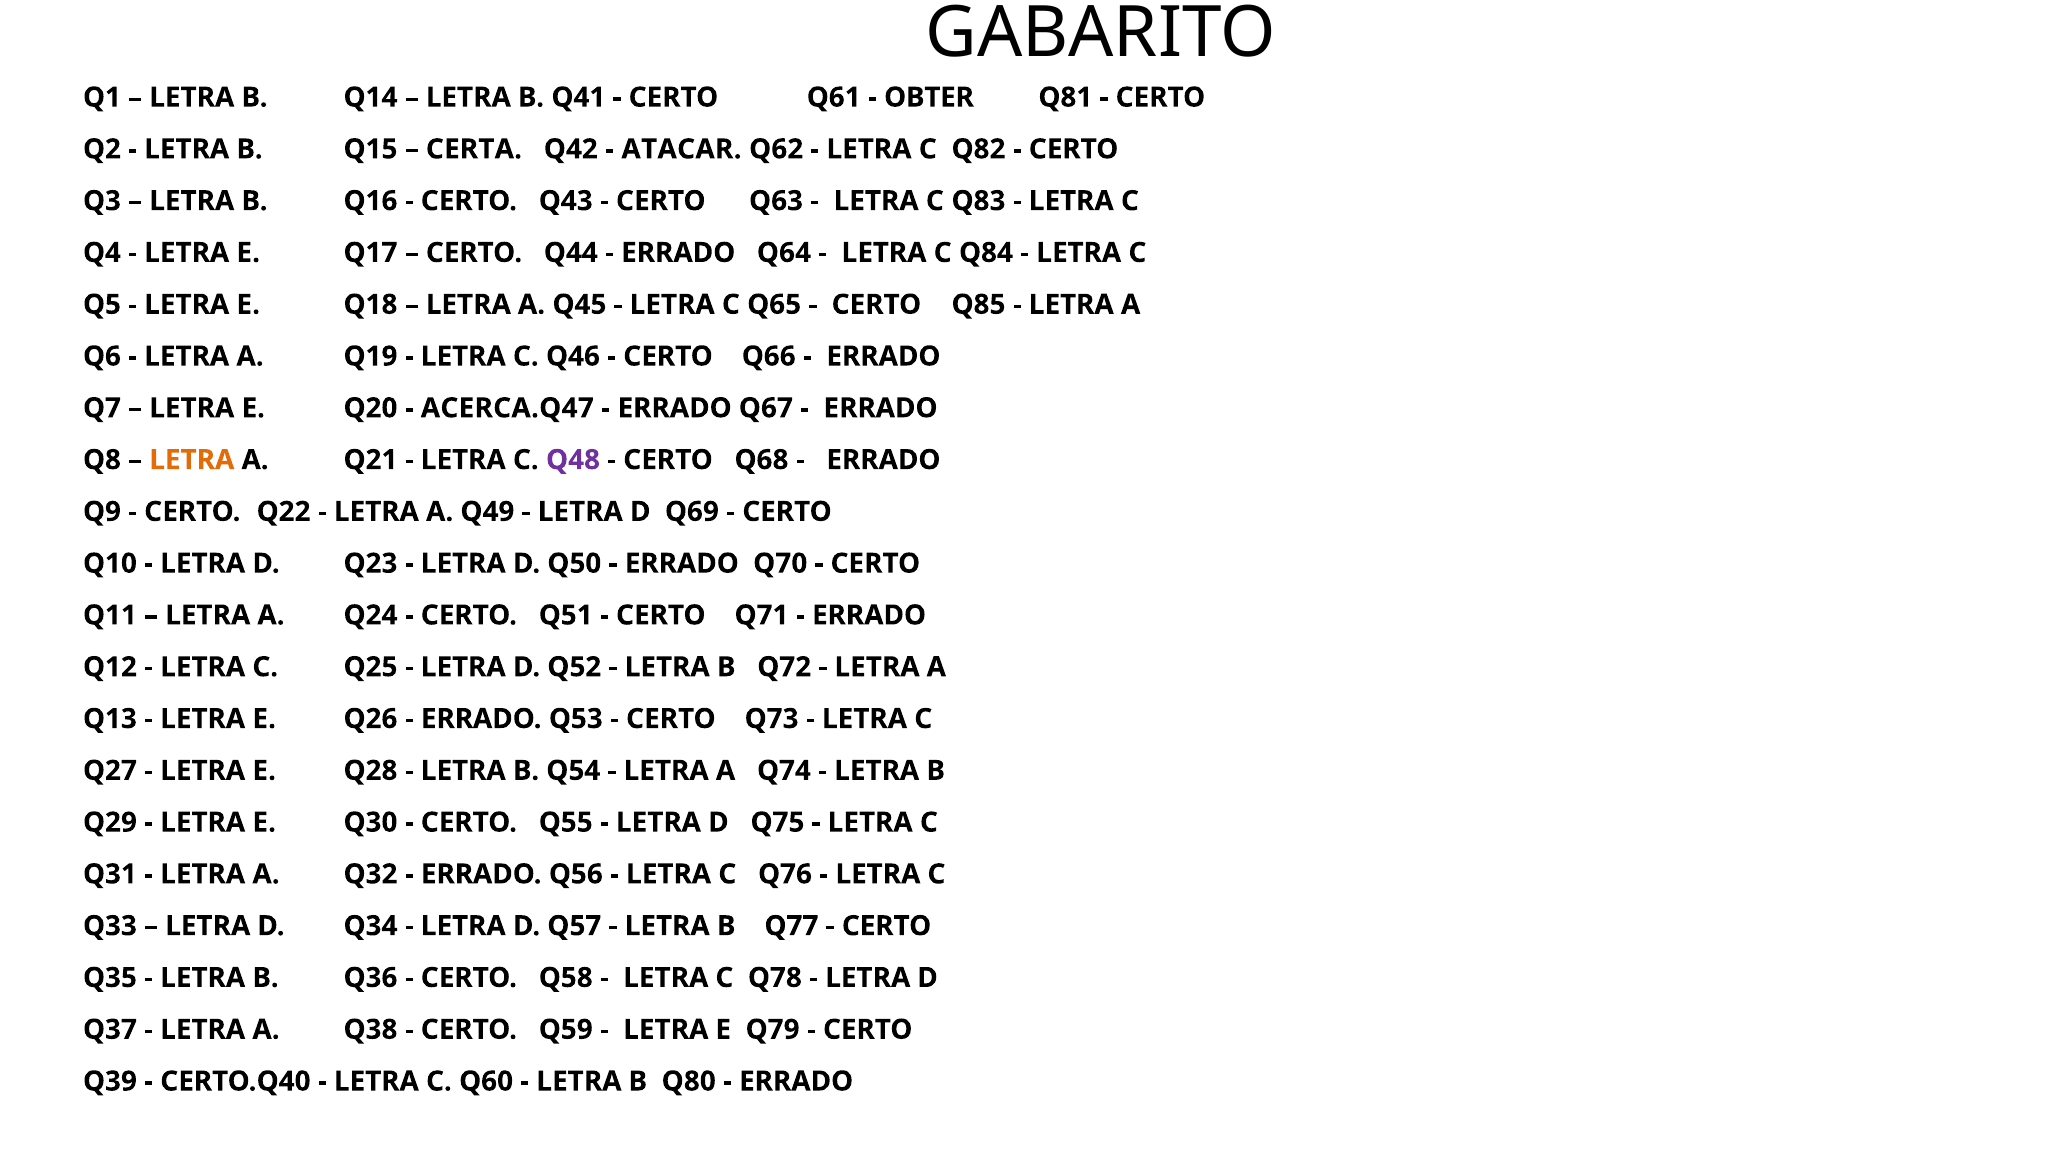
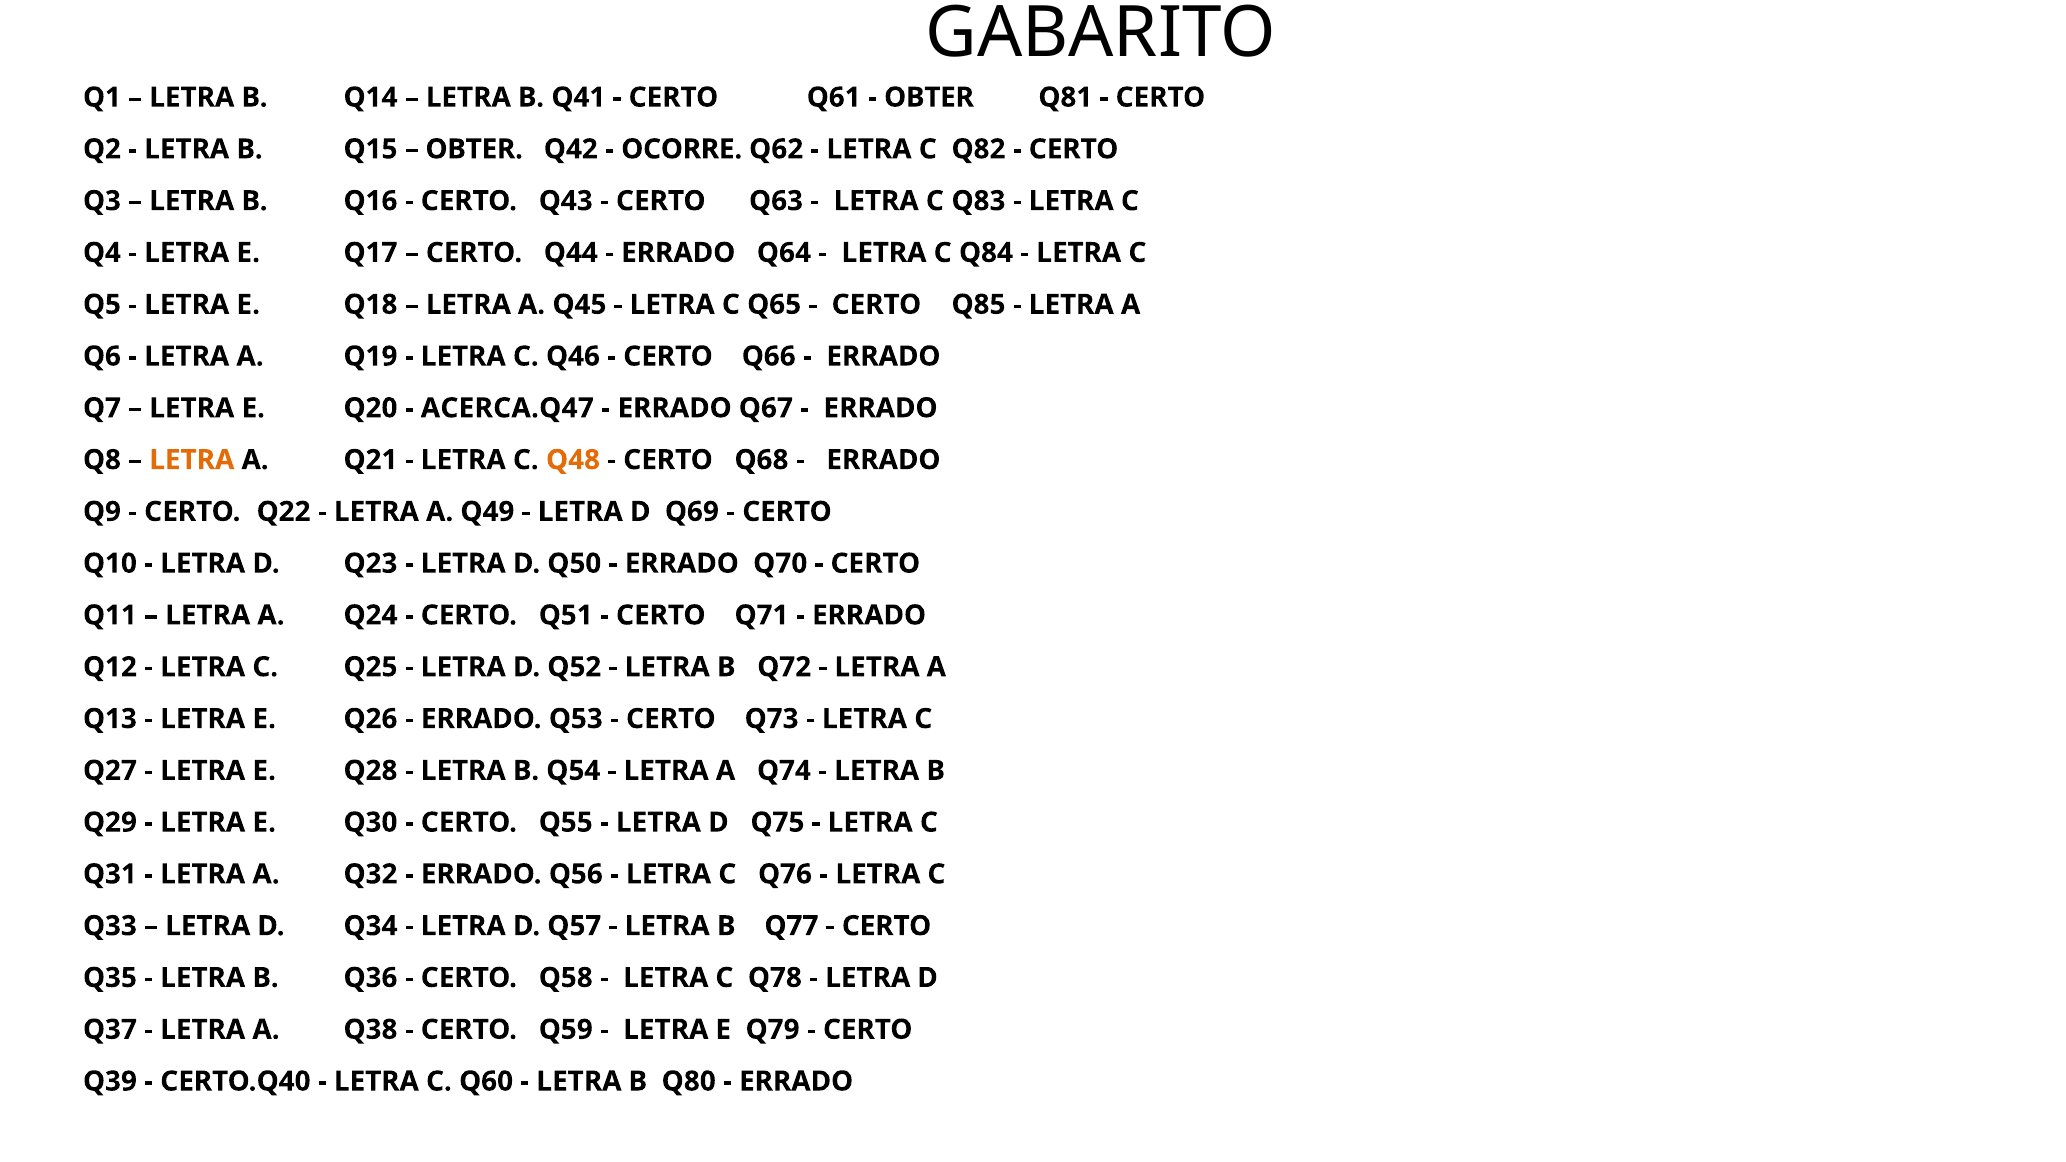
CERTA at (474, 149): CERTA -> OBTER
ATACAR: ATACAR -> OCORRE
Q48 colour: purple -> orange
